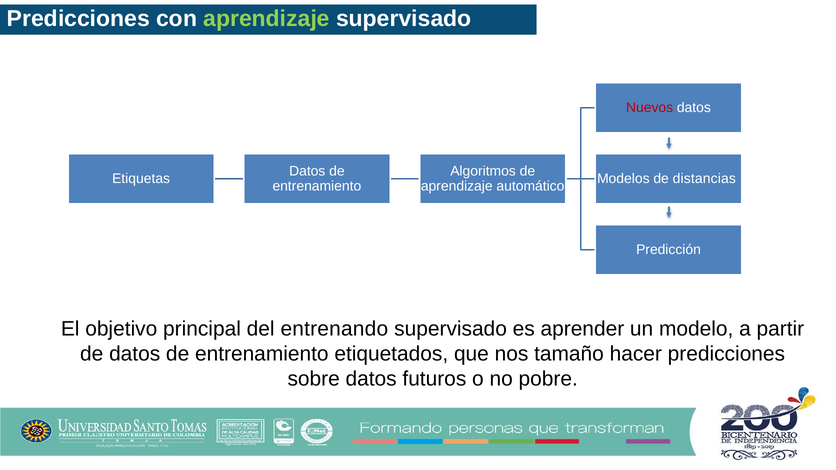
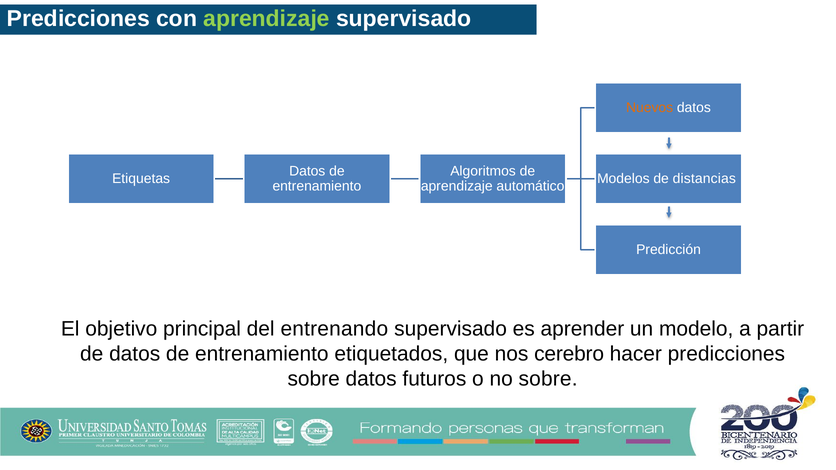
Nuevos colour: red -> orange
tamaño: tamaño -> cerebro
no pobre: pobre -> sobre
